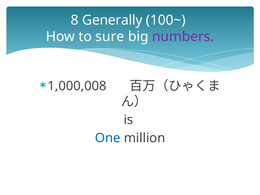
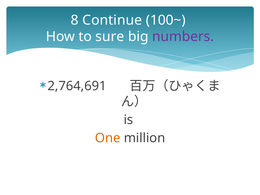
Generally: Generally -> Continue
1,000,008: 1,000,008 -> 2,764,691
One colour: blue -> orange
